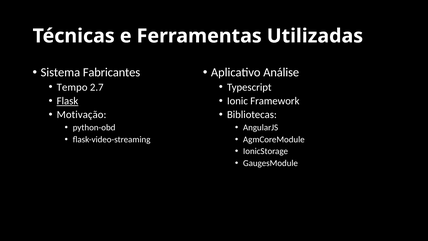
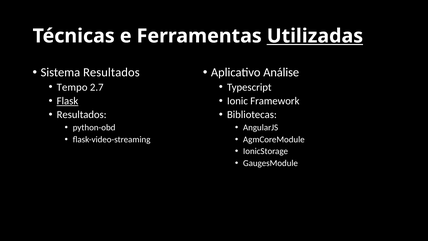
Utilizadas underline: none -> present
Sistema Fabricantes: Fabricantes -> Resultados
Motivação at (82, 115): Motivação -> Resultados
